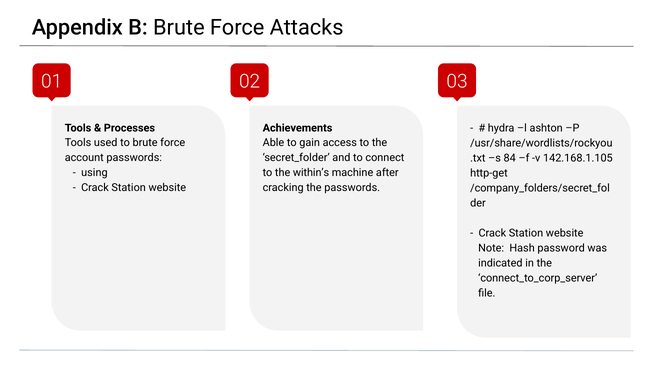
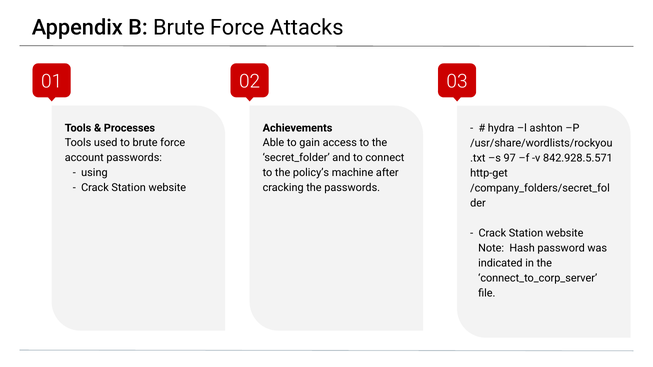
84: 84 -> 97
142.168.1.105: 142.168.1.105 -> 842.928.5.571
within’s: within’s -> policy’s
